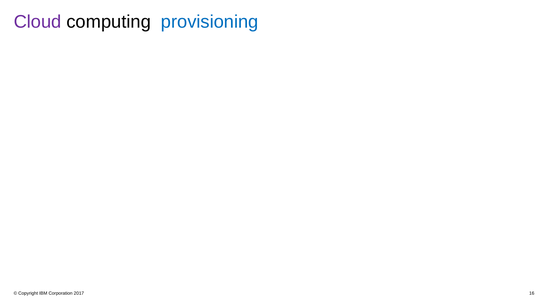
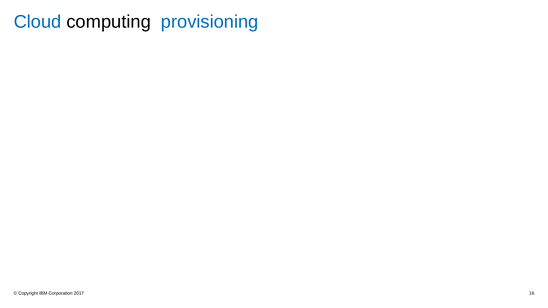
Cloud colour: purple -> blue
